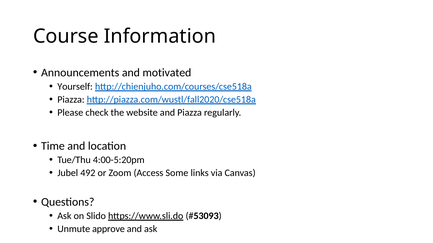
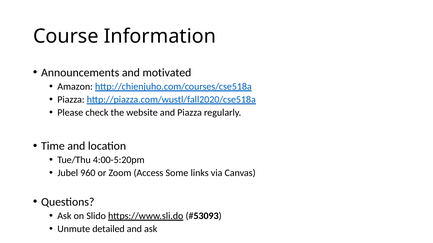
Yourself: Yourself -> Amazon
492: 492 -> 960
approve: approve -> detailed
